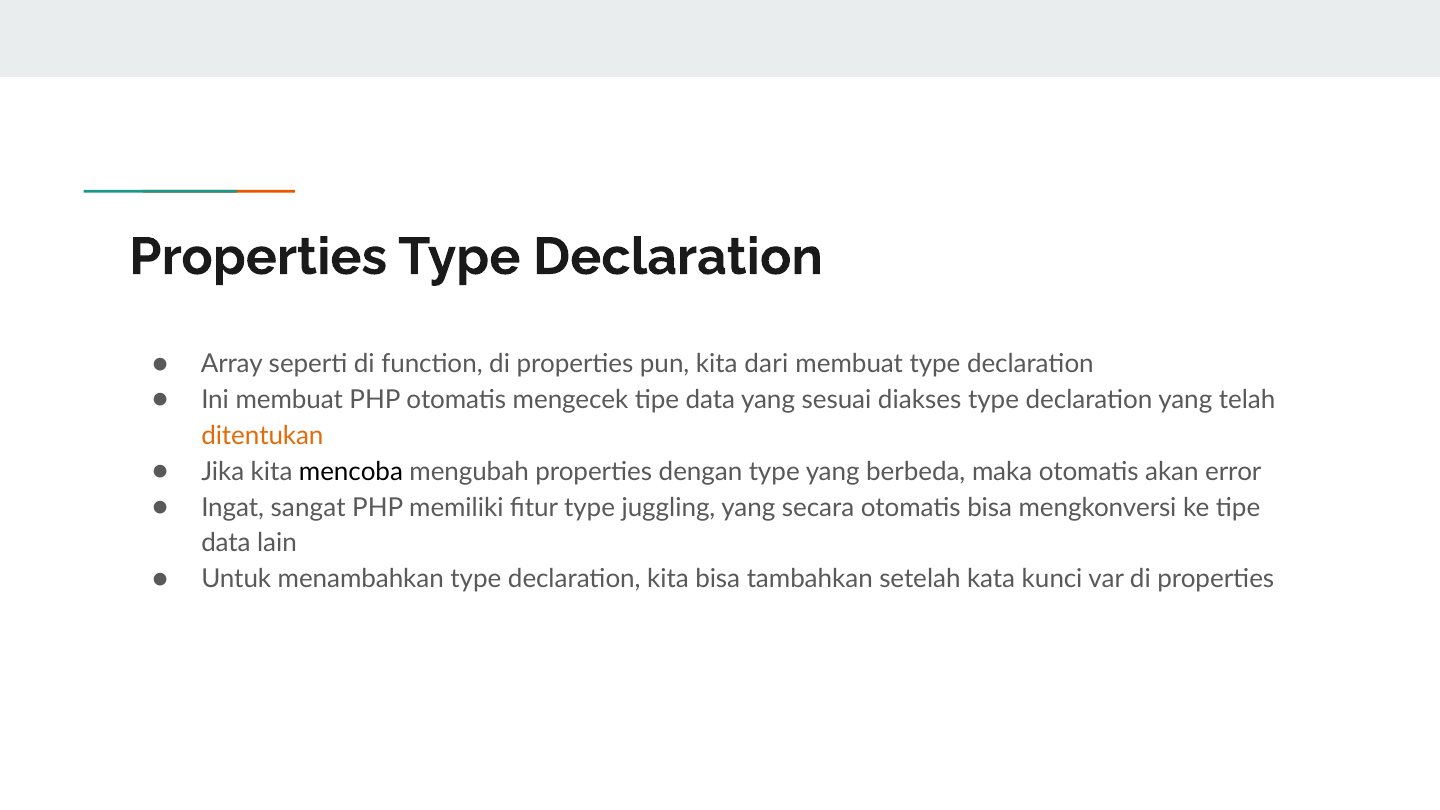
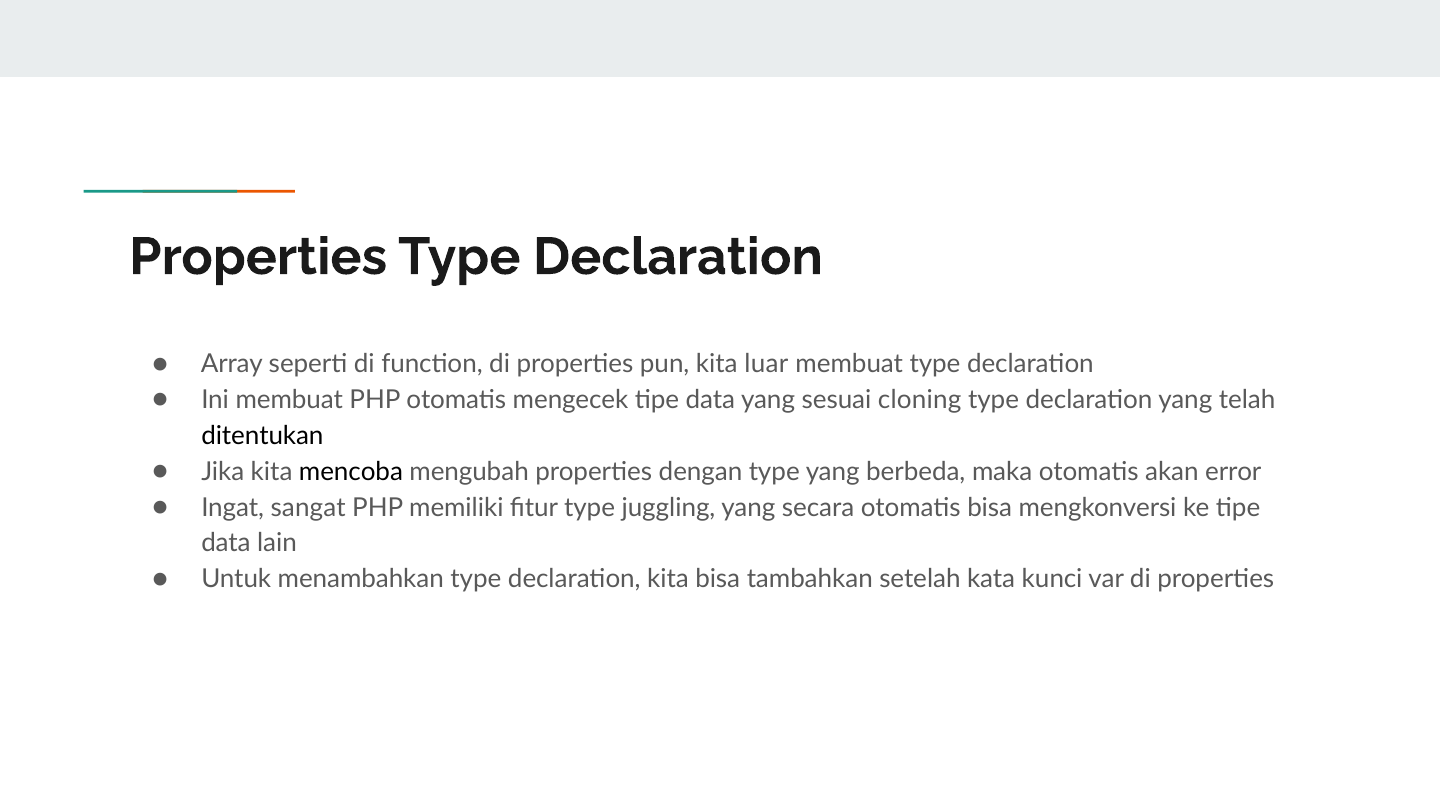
dari: dari -> luar
diakses: diakses -> cloning
ditentukan colour: orange -> black
